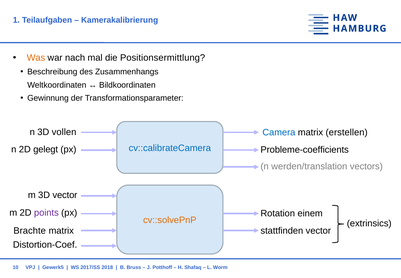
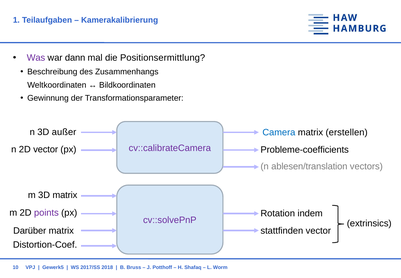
Was colour: orange -> purple
nach: nach -> dann
vollen: vollen -> außer
cv::calibrateCamera colour: blue -> purple
2D gelegt: gelegt -> vector
werden/translation: werden/translation -> ablesen/translation
3D vector: vector -> matrix
einem: einem -> indem
cv::solvePnP colour: orange -> purple
Brachte: Brachte -> Darüber
